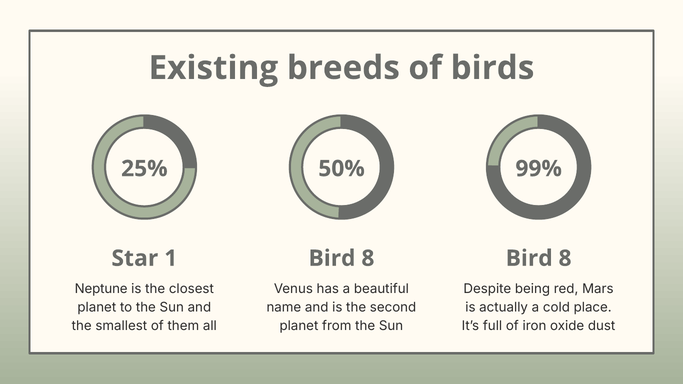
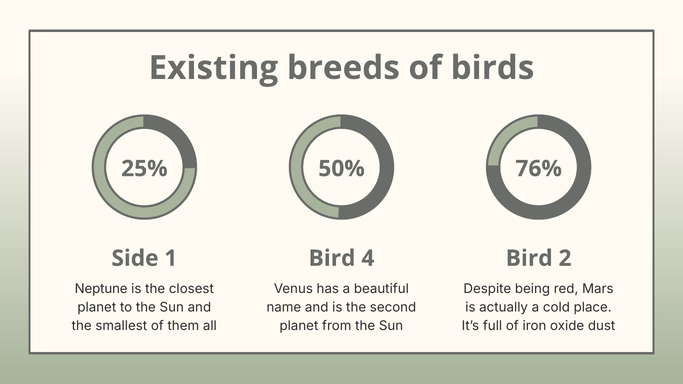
99%: 99% -> 76%
Star: Star -> Side
8 at (368, 258): 8 -> 4
8 at (565, 258): 8 -> 2
